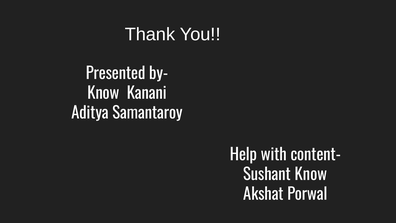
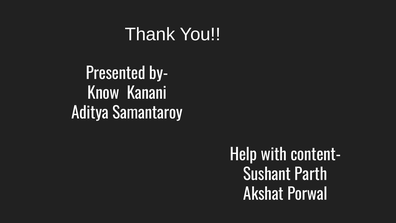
Sushant Know: Know -> Parth
